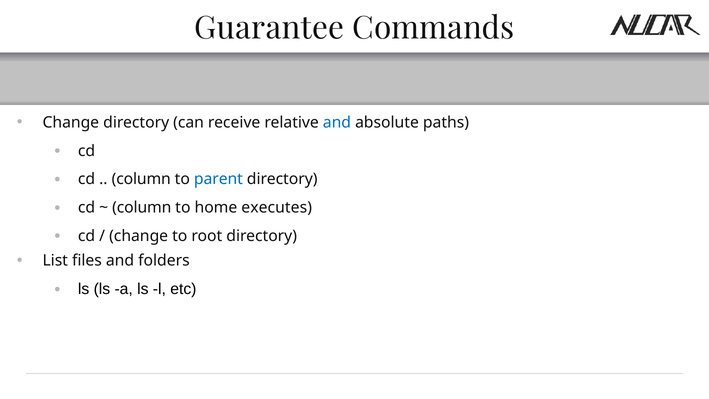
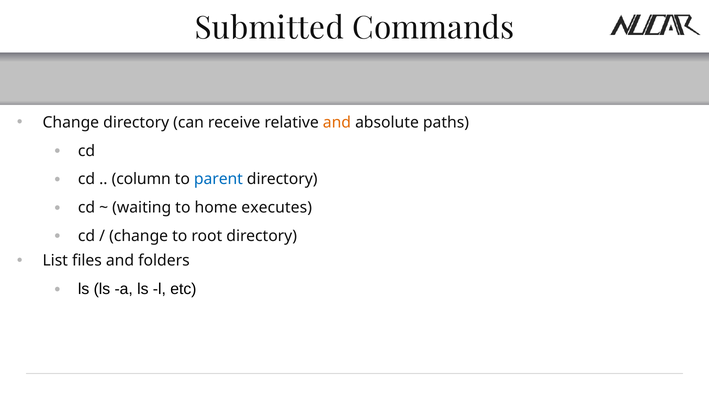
Guarantee: Guarantee -> Submitted
and at (337, 122) colour: blue -> orange
column at (142, 207): column -> waiting
